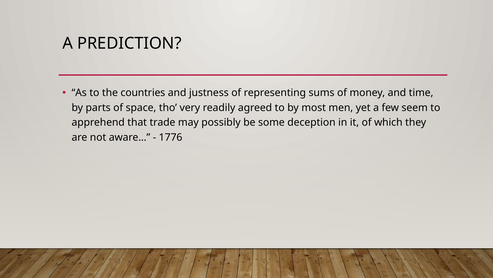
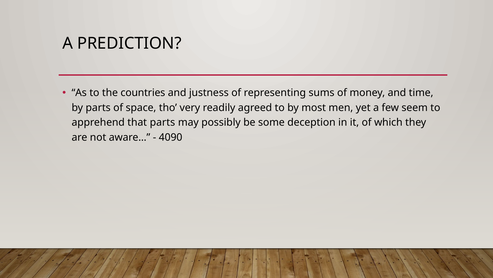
that trade: trade -> parts
1776: 1776 -> 4090
